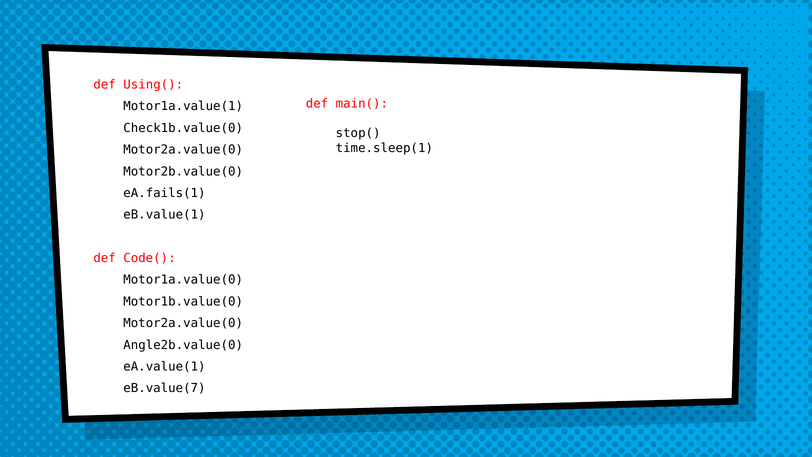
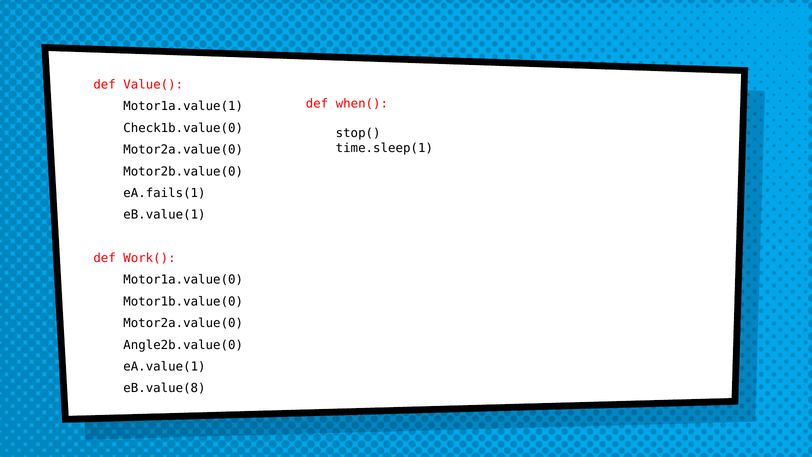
Using(: Using( -> Value(
main(: main( -> when(
Code(: Code( -> Work(
eB.value(7: eB.value(7 -> eB.value(8
